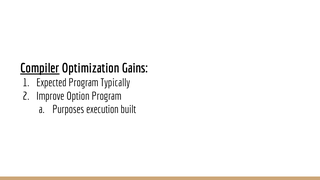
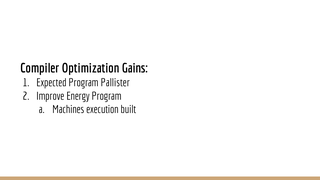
Compiler underline: present -> none
Typically: Typically -> Pallister
Option: Option -> Energy
Purposes: Purposes -> Machines
